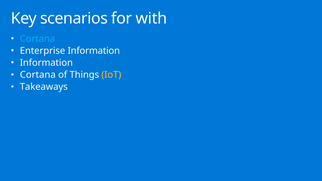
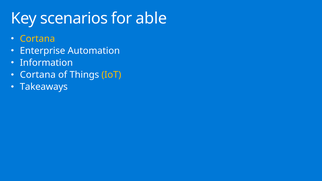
with: with -> able
Cortana at (37, 39) colour: light blue -> yellow
Enterprise Information: Information -> Automation
